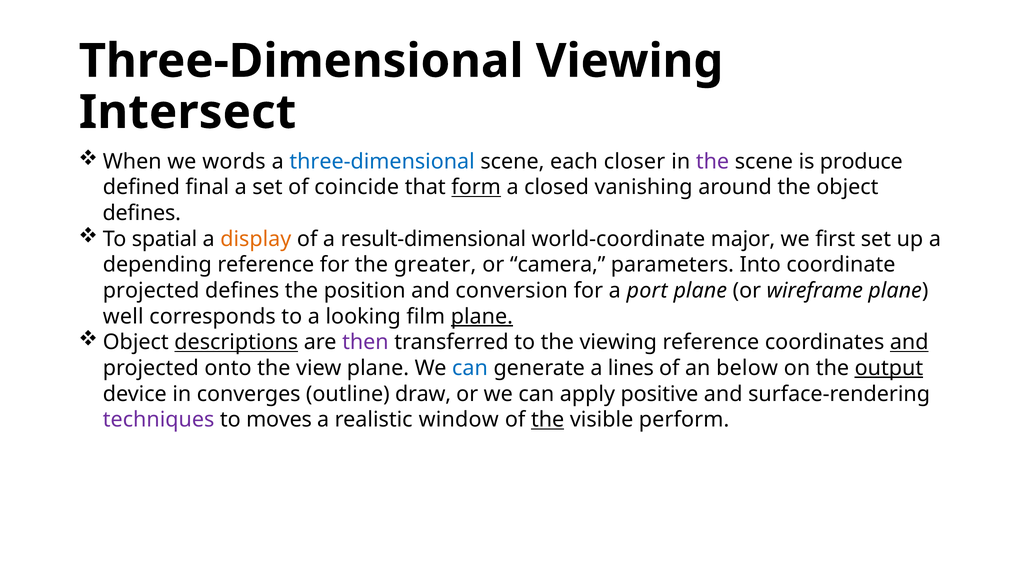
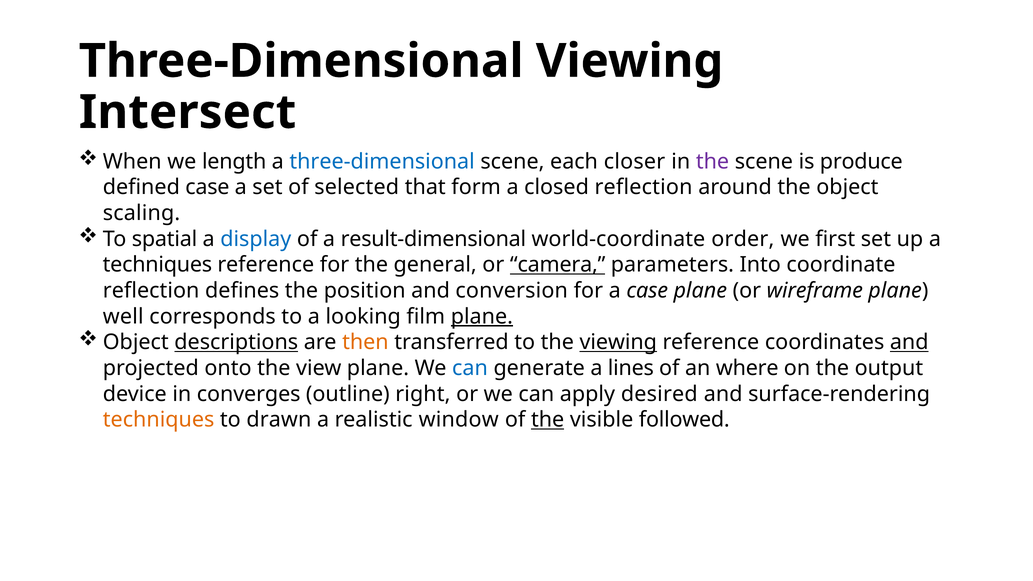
words: words -> length
defined final: final -> case
coincide: coincide -> selected
form underline: present -> none
closed vanishing: vanishing -> reflection
defines at (142, 213): defines -> scaling
display colour: orange -> blue
major: major -> order
depending at (157, 265): depending -> techniques
greater: greater -> general
camera underline: none -> present
projected at (151, 291): projected -> reflection
a port: port -> case
then colour: purple -> orange
viewing at (618, 342) underline: none -> present
below: below -> where
output underline: present -> none
draw: draw -> right
positive: positive -> desired
techniques at (159, 420) colour: purple -> orange
moves: moves -> drawn
perform: perform -> followed
